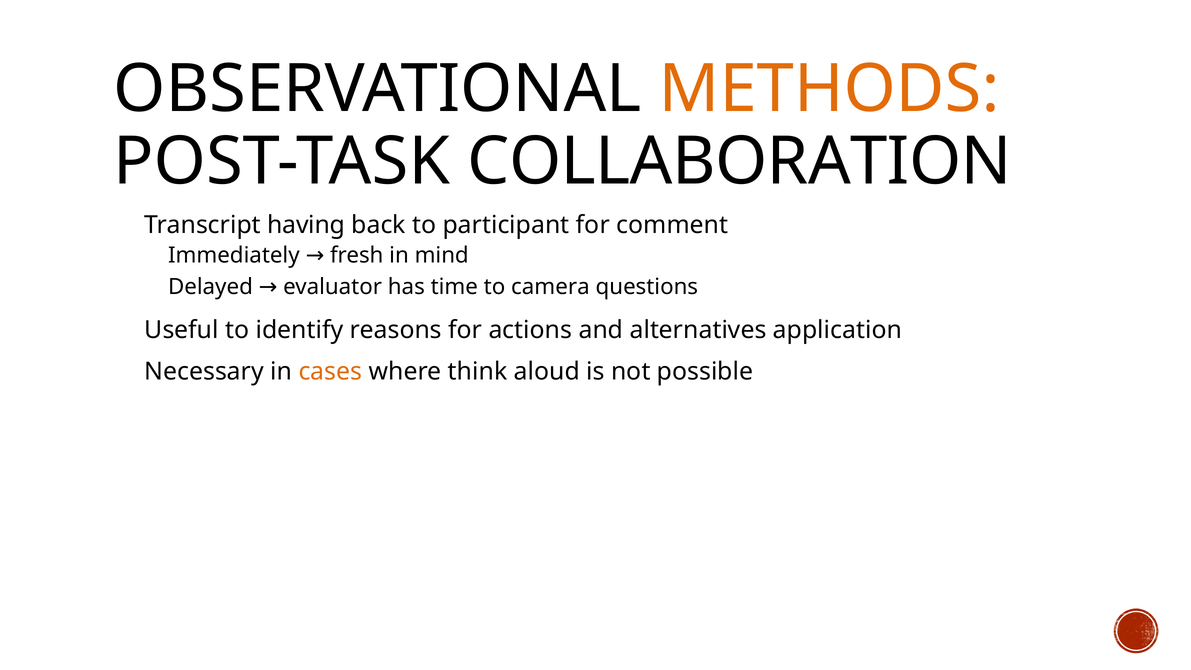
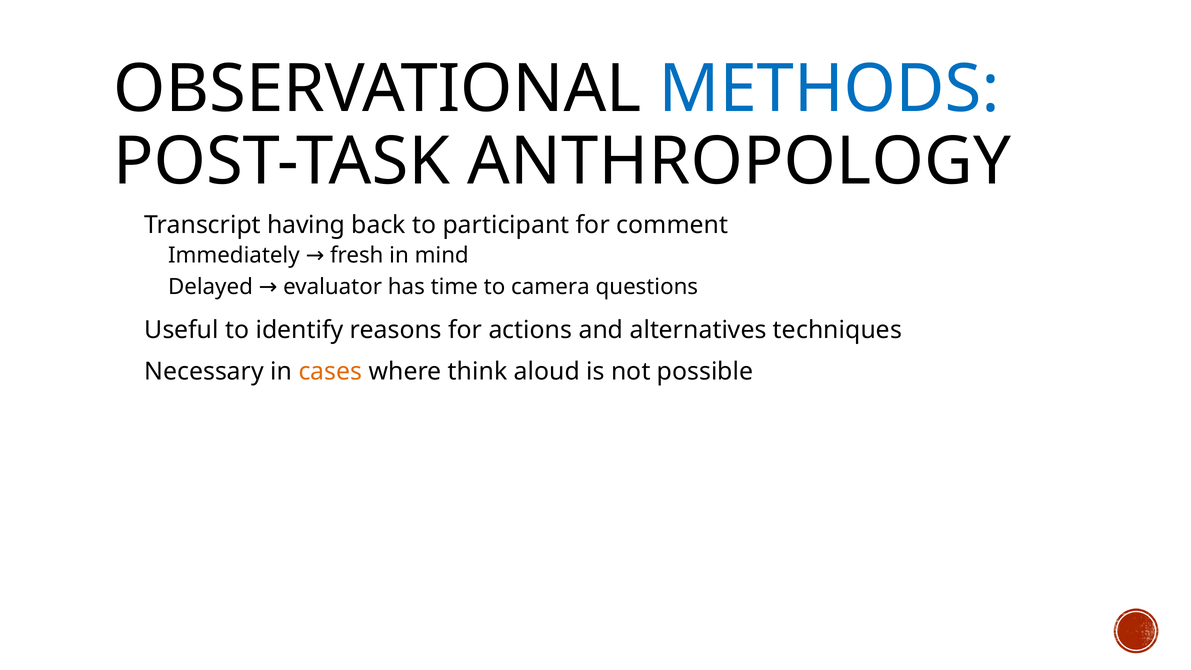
METHODS colour: orange -> blue
COLLABORATION: COLLABORATION -> ANTHROPOLOGY
application: application -> techniques
